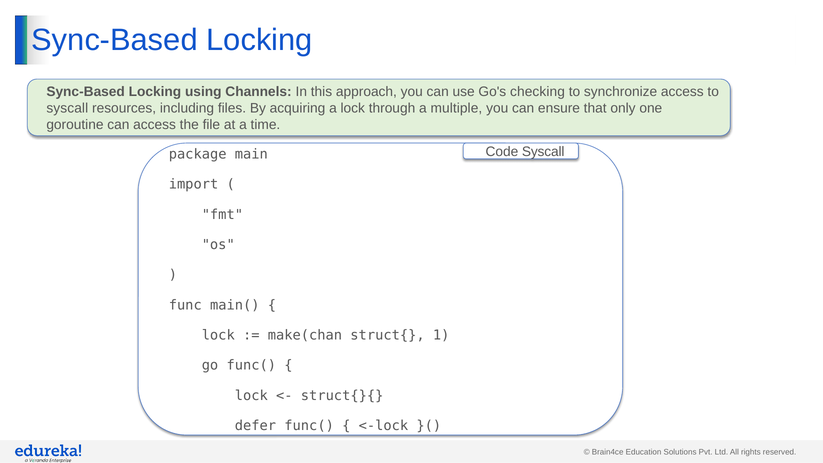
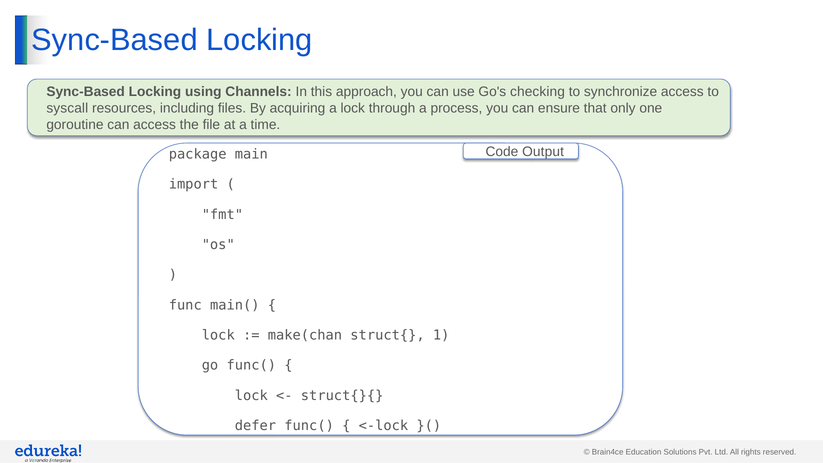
multiple: multiple -> process
Code Syscall: Syscall -> Output
